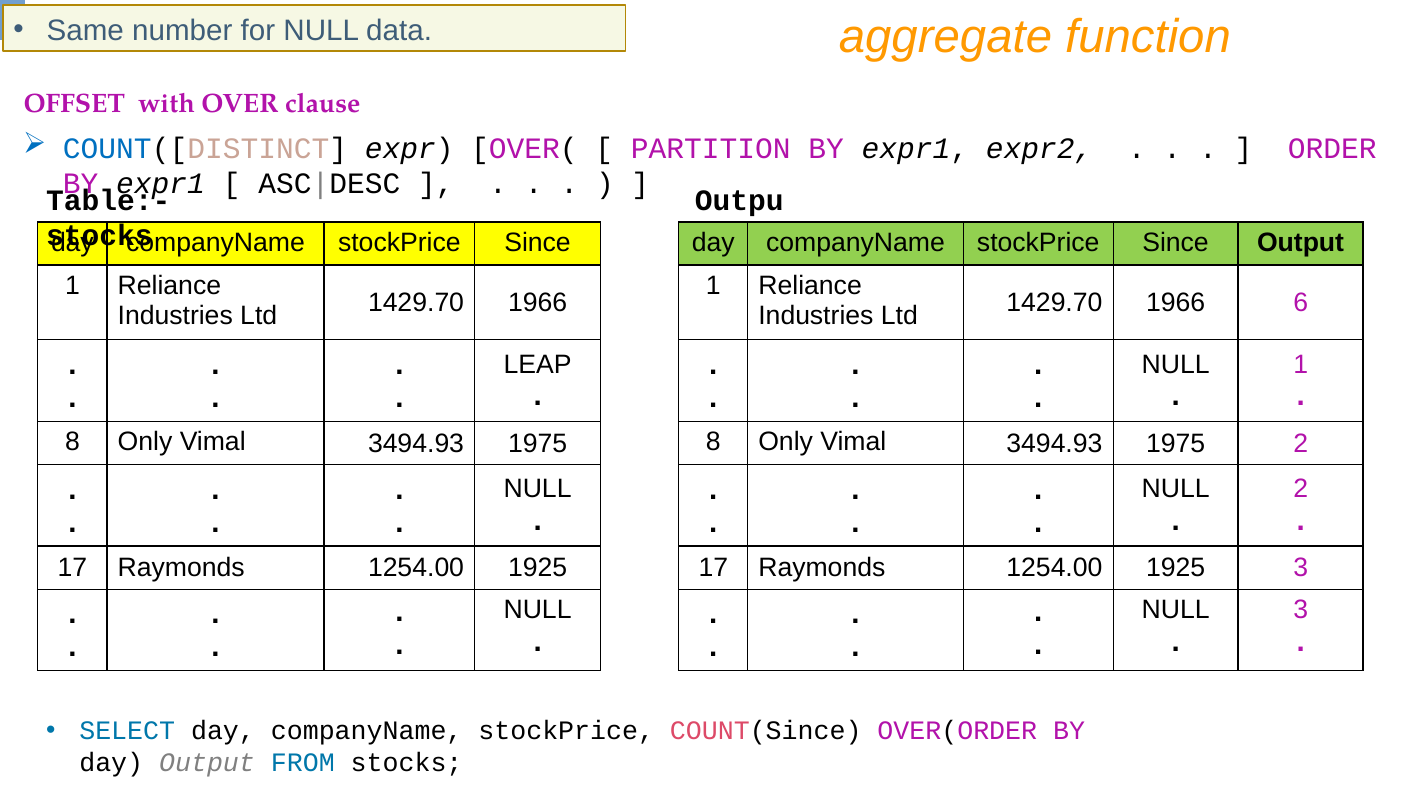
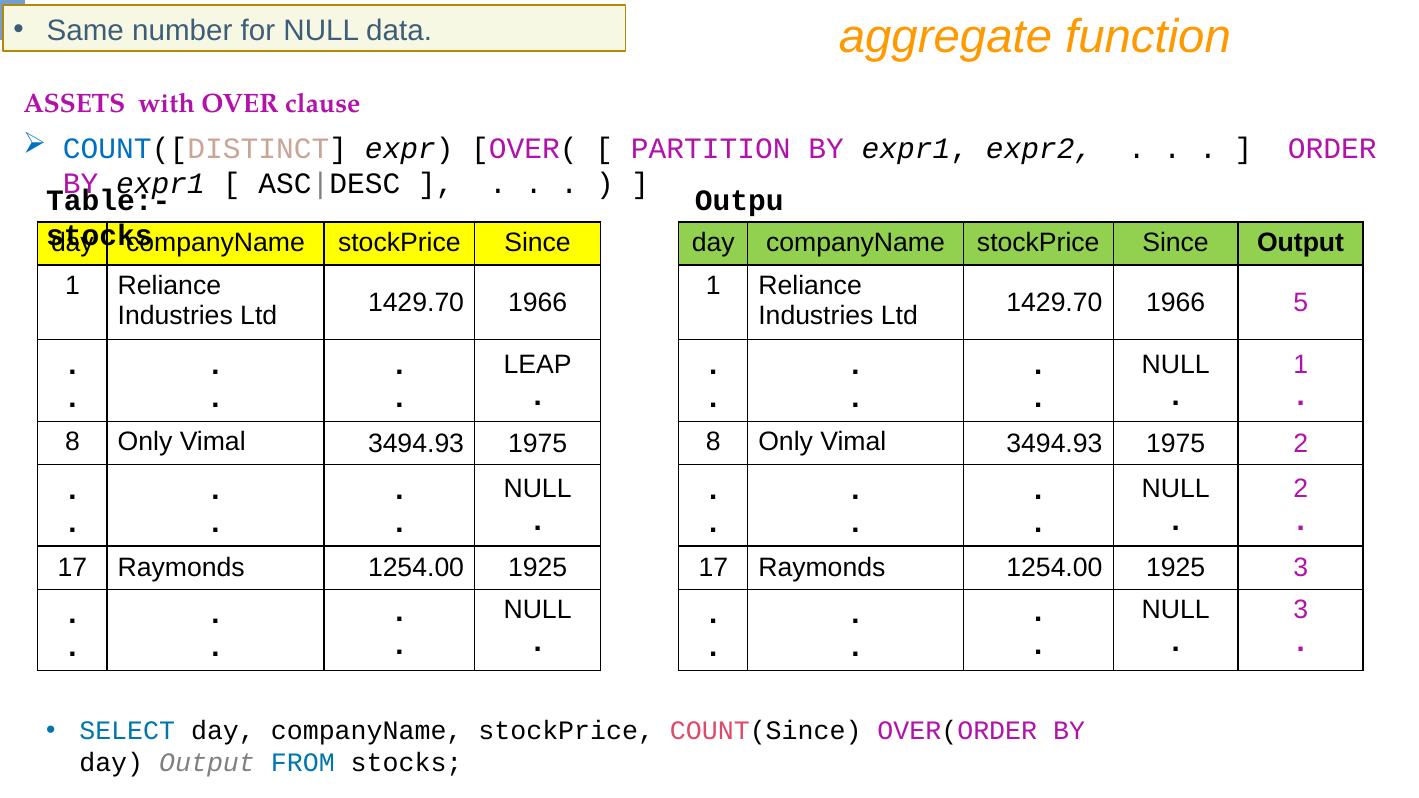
OFFSET: OFFSET -> ASSETS
6: 6 -> 5
